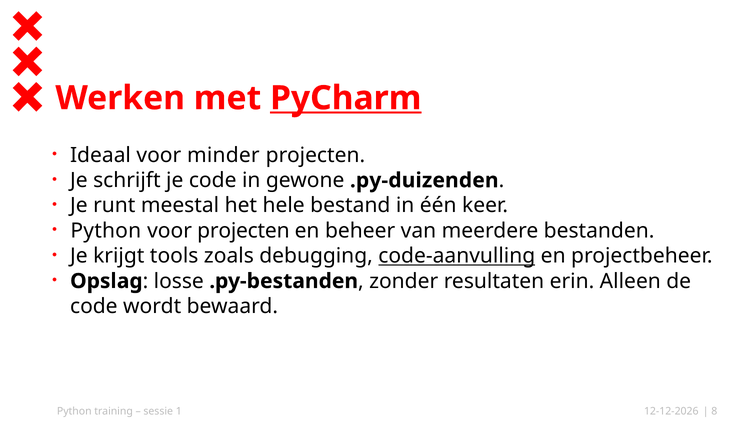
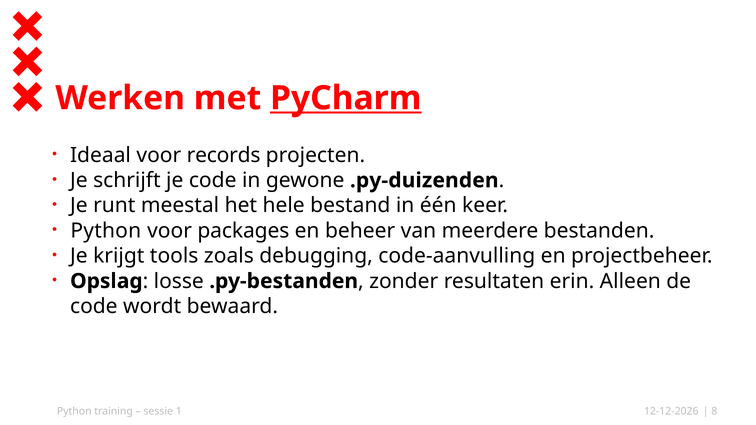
minder: minder -> records
voor projecten: projecten -> packages
code-aanvulling underline: present -> none
